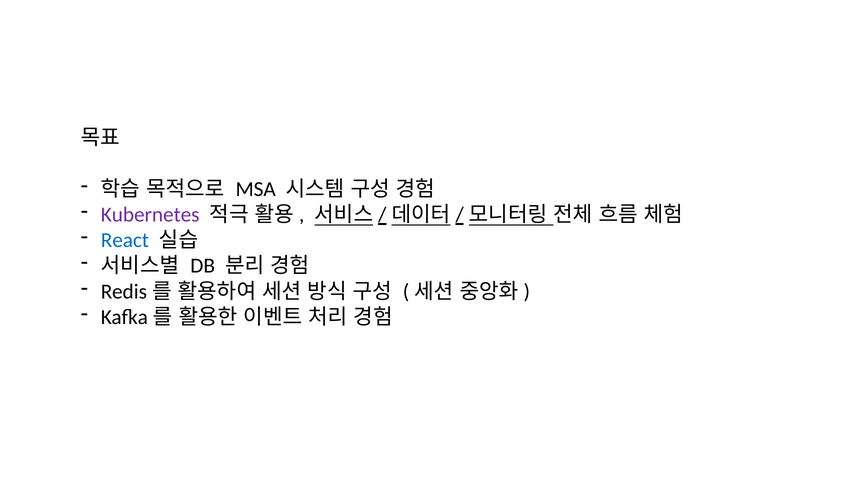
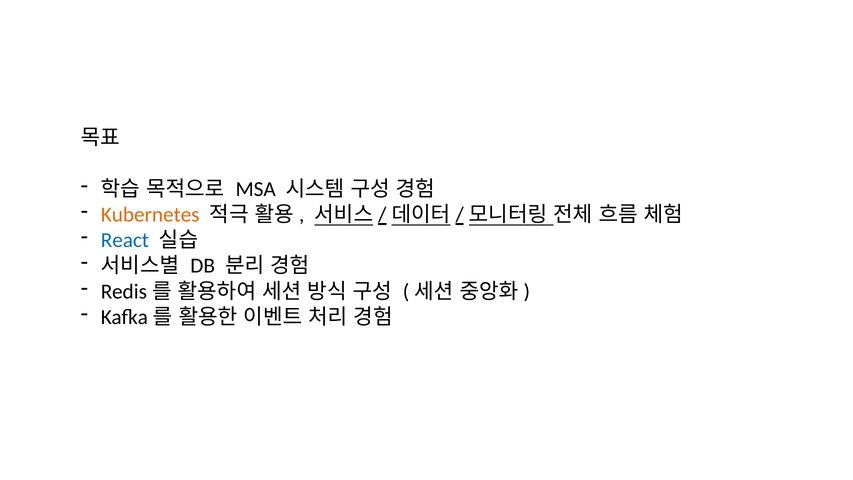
Kubernetes colour: purple -> orange
